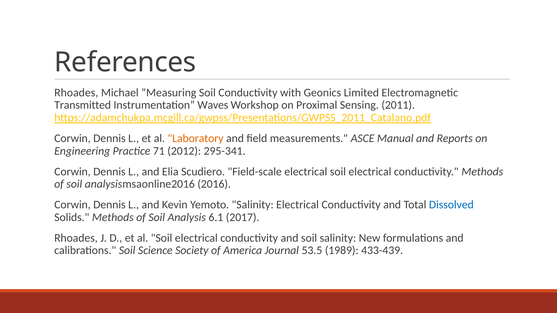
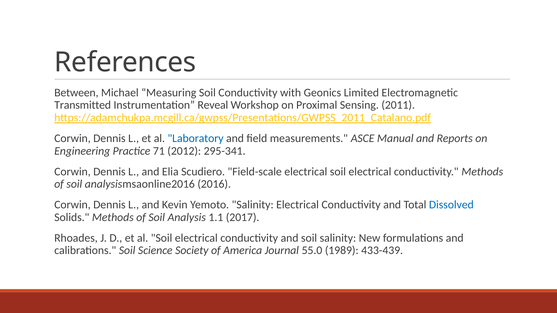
Rhoades at (76, 93): Rhoades -> Between
Waves: Waves -> Reveal
Laboratory colour: orange -> blue
6.1: 6.1 -> 1.1
53.5: 53.5 -> 55.0
